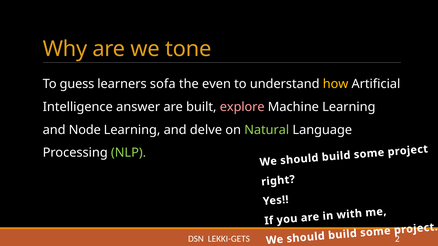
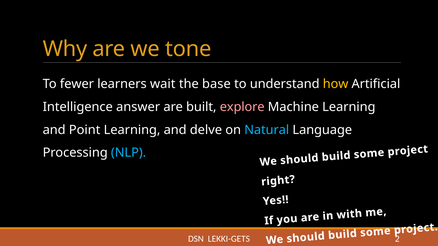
guess: guess -> fewer
sofa: sofa -> wait
even: even -> base
Node: Node -> Point
Natural colour: light green -> light blue
NLP colour: light green -> light blue
